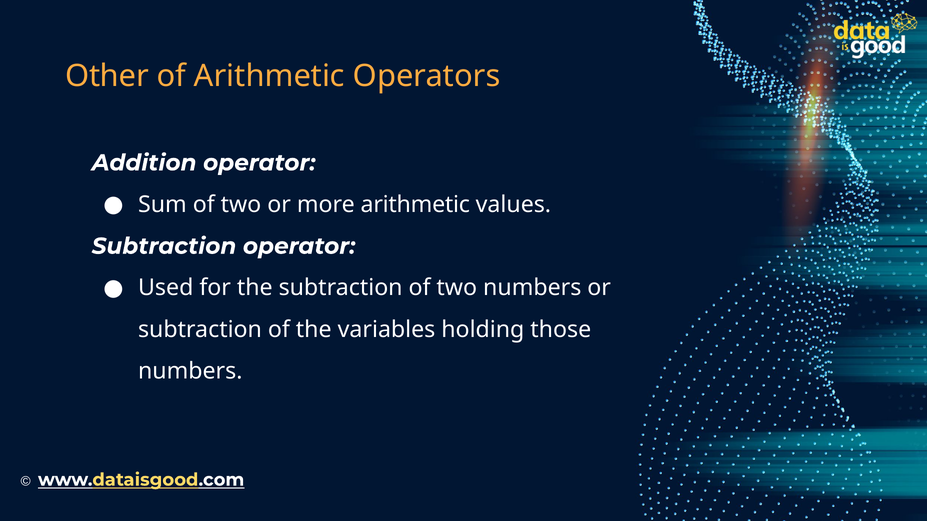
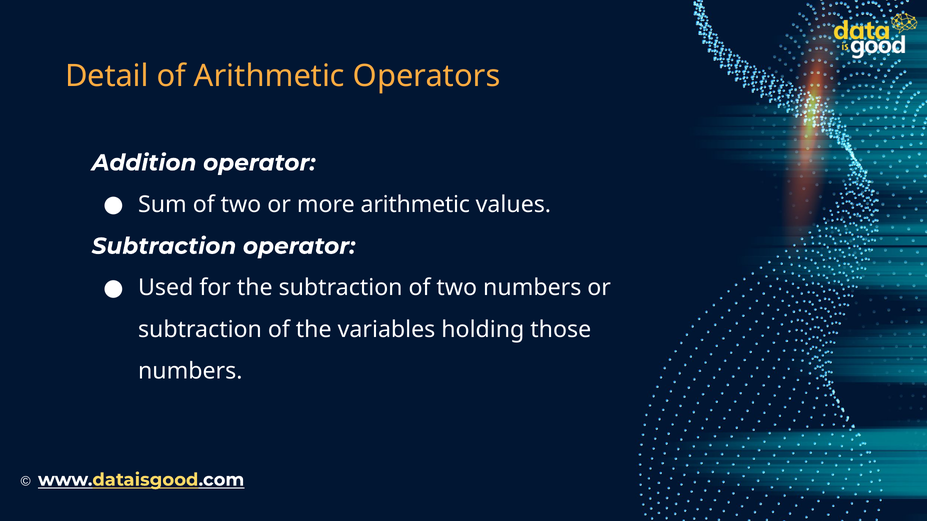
Other: Other -> Detail
